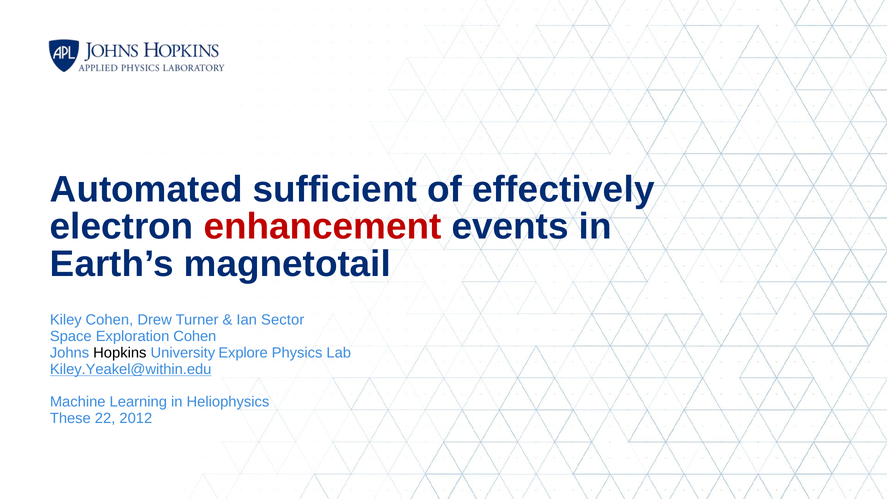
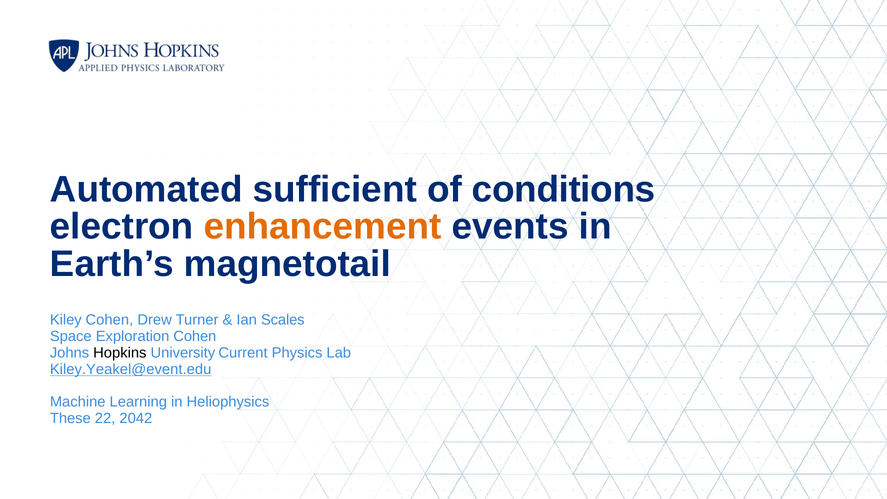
effectively: effectively -> conditions
enhancement colour: red -> orange
Sector: Sector -> Scales
Explore: Explore -> Current
Kiley.Yeakel@within.edu: Kiley.Yeakel@within.edu -> Kiley.Yeakel@event.edu
2012: 2012 -> 2042
